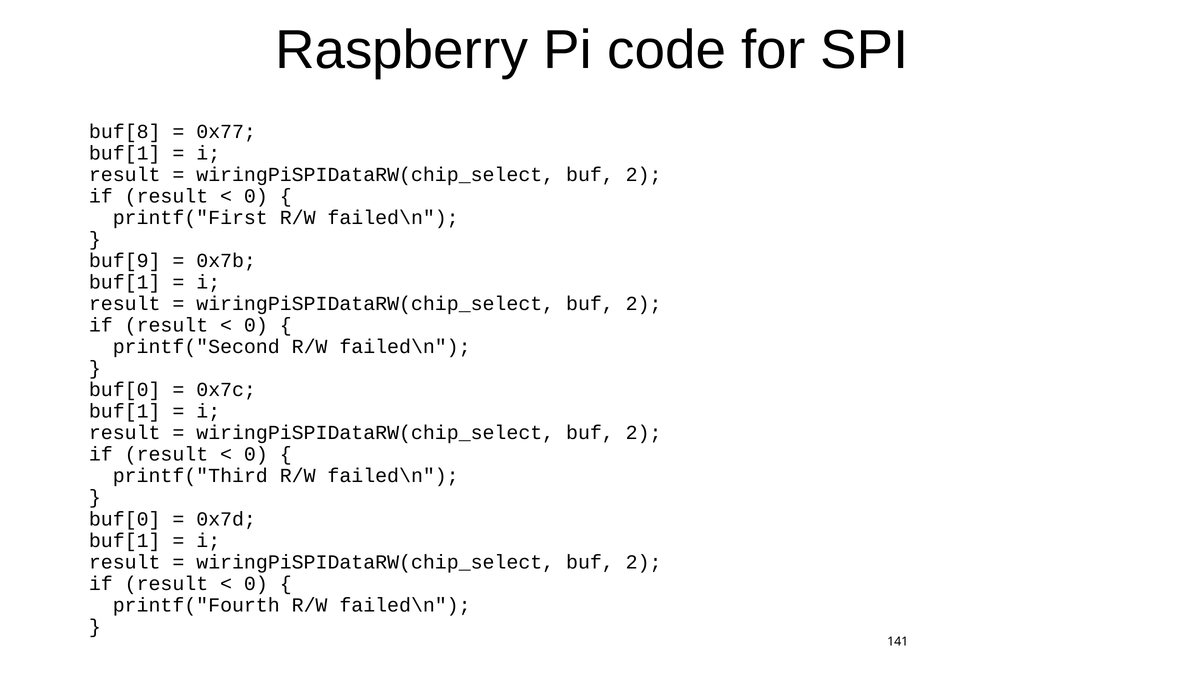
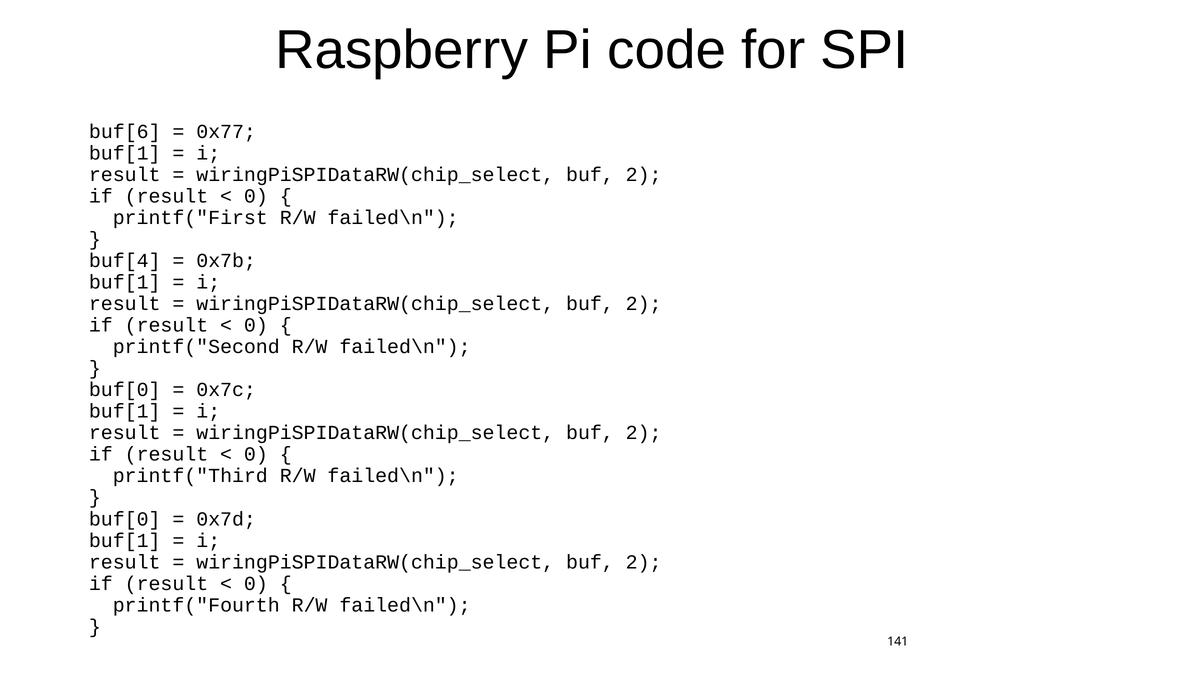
buf[8: buf[8 -> buf[6
buf[9: buf[9 -> buf[4
